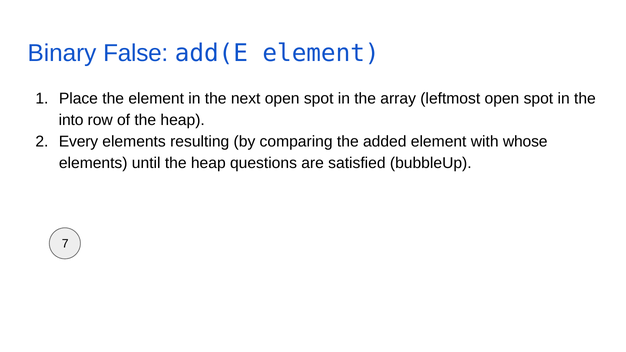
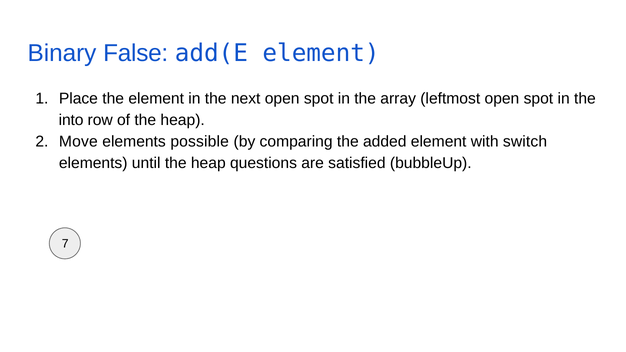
Every: Every -> Move
resulting: resulting -> possible
whose: whose -> switch
